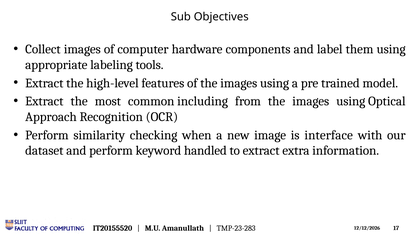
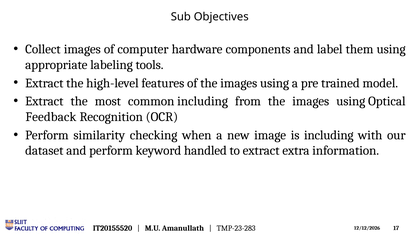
Approach: Approach -> Feedback
is interface: interface -> including
